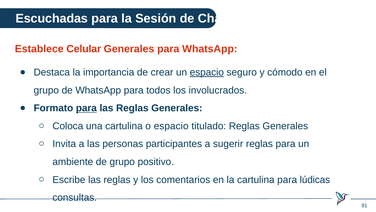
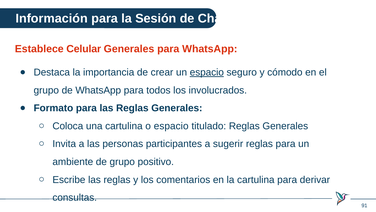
Escuchadas: Escuchadas -> Información
para at (86, 108) underline: present -> none
lúdicas: lúdicas -> derivar
